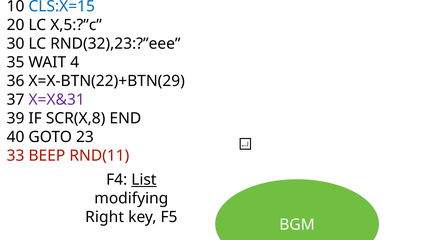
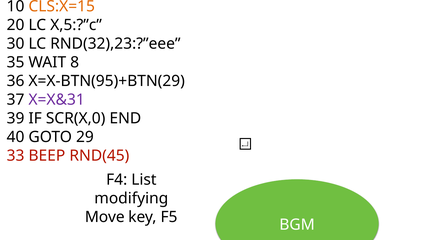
CLS:X=15 colour: blue -> orange
4: 4 -> 8
X=X-BTN(22)+BTN(29: X=X-BTN(22)+BTN(29 -> X=X-BTN(95)+BTN(29
SCR(X,8: SCR(X,8 -> SCR(X,0
23: 23 -> 29
RND(11: RND(11 -> RND(45
List underline: present -> none
Right: Right -> Move
